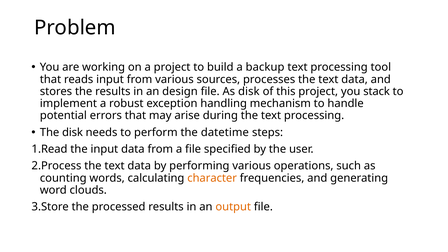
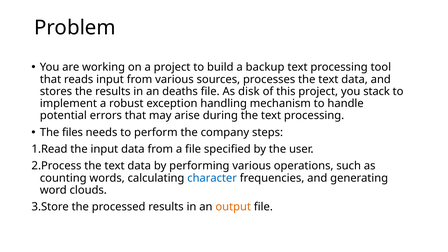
design: design -> deaths
The disk: disk -> files
datetime: datetime -> company
character colour: orange -> blue
